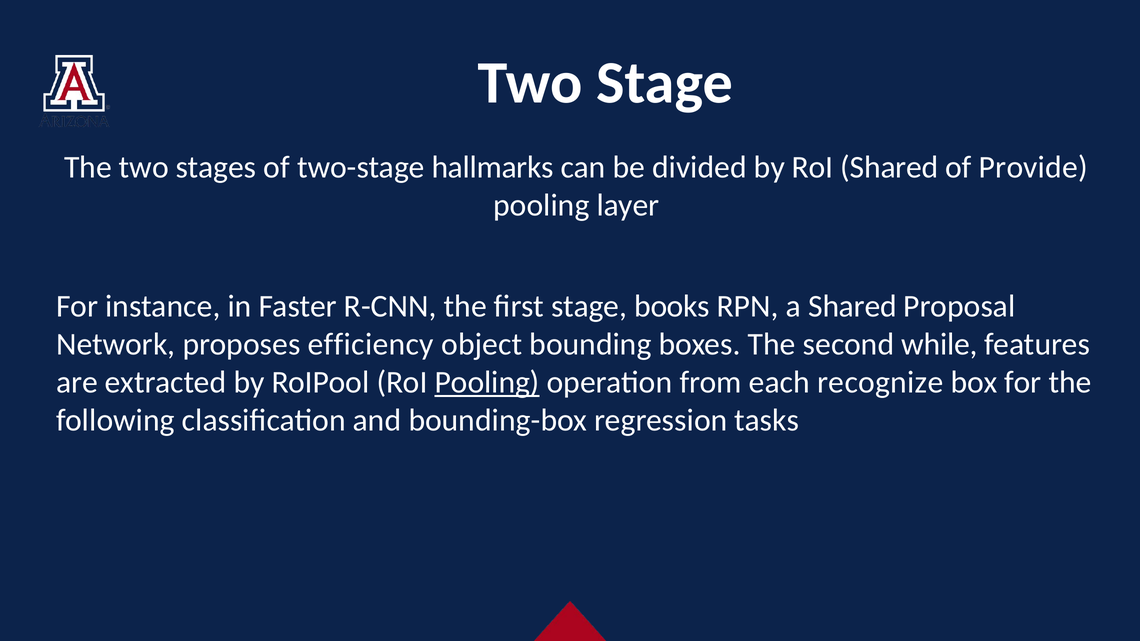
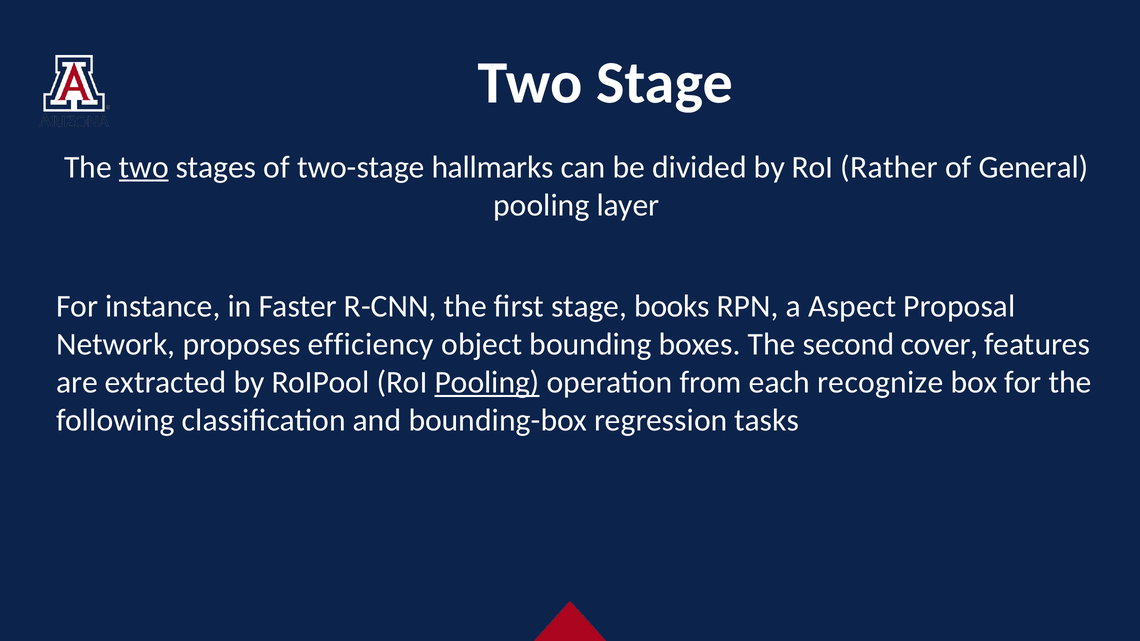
two at (144, 167) underline: none -> present
RoI Shared: Shared -> Rather
Provide: Provide -> General
a Shared: Shared -> Aspect
while: while -> cover
